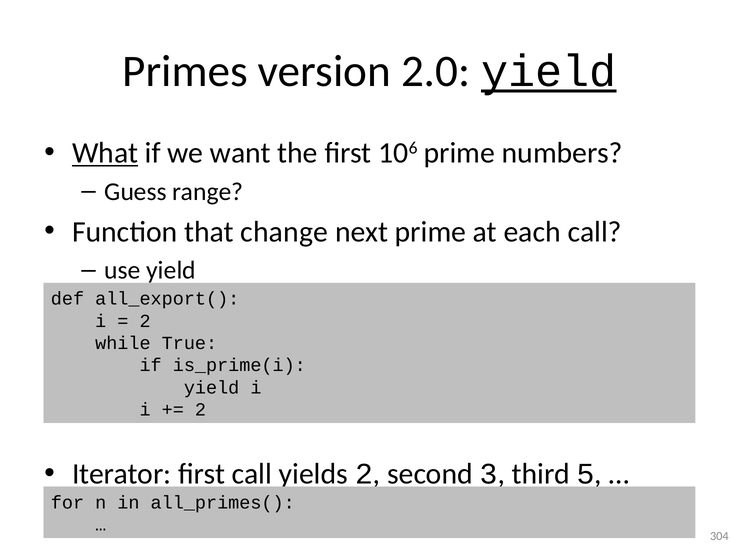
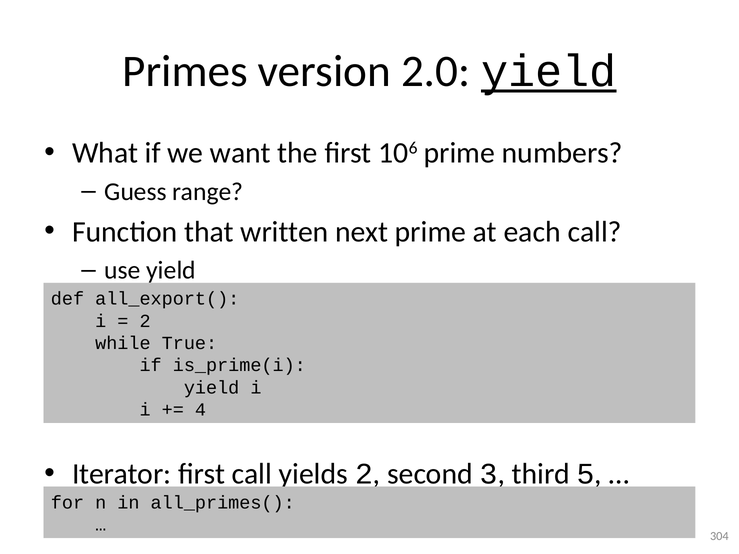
What underline: present -> none
change: change -> written
2 at (201, 410): 2 -> 4
